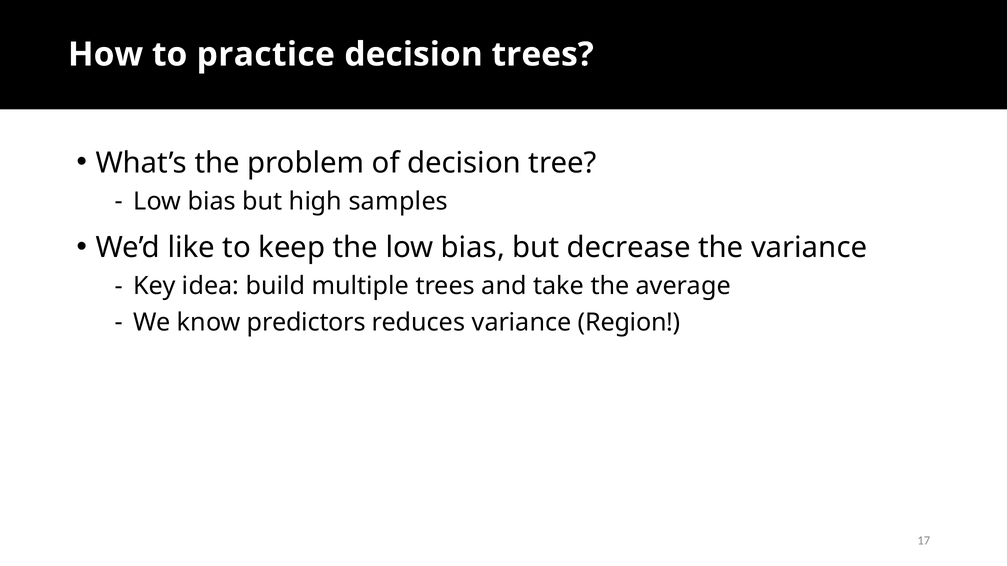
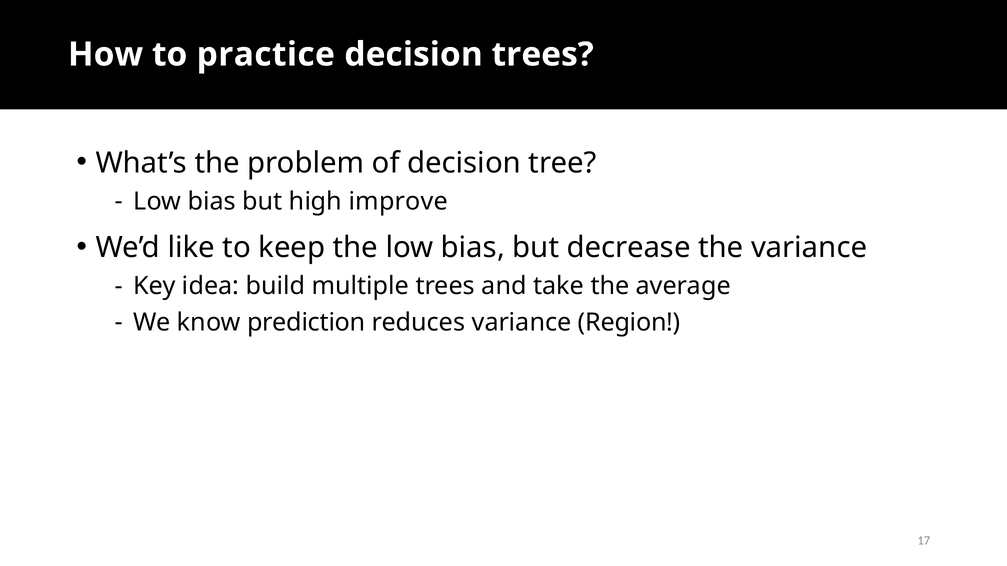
samples: samples -> improve
predictors: predictors -> prediction
